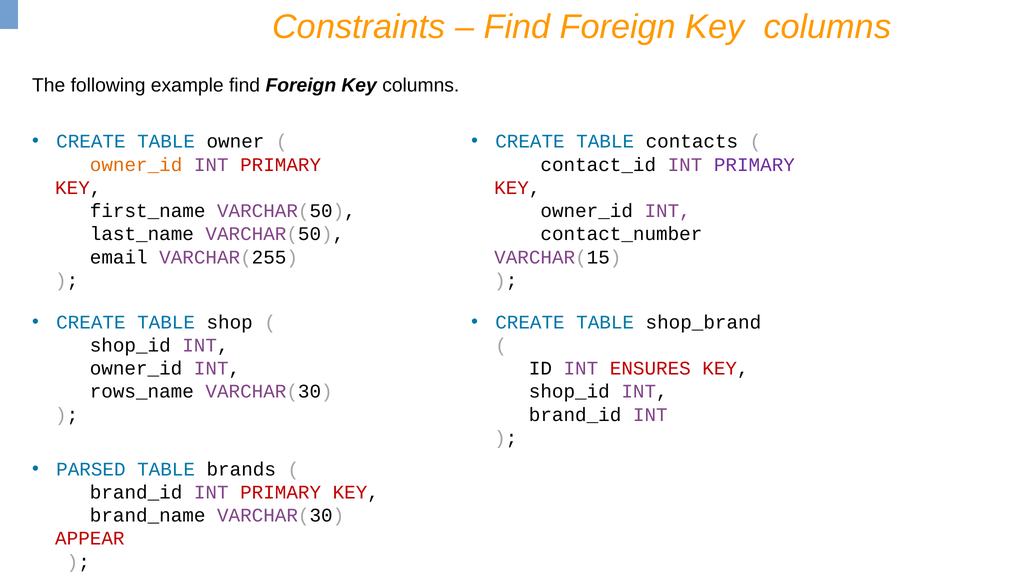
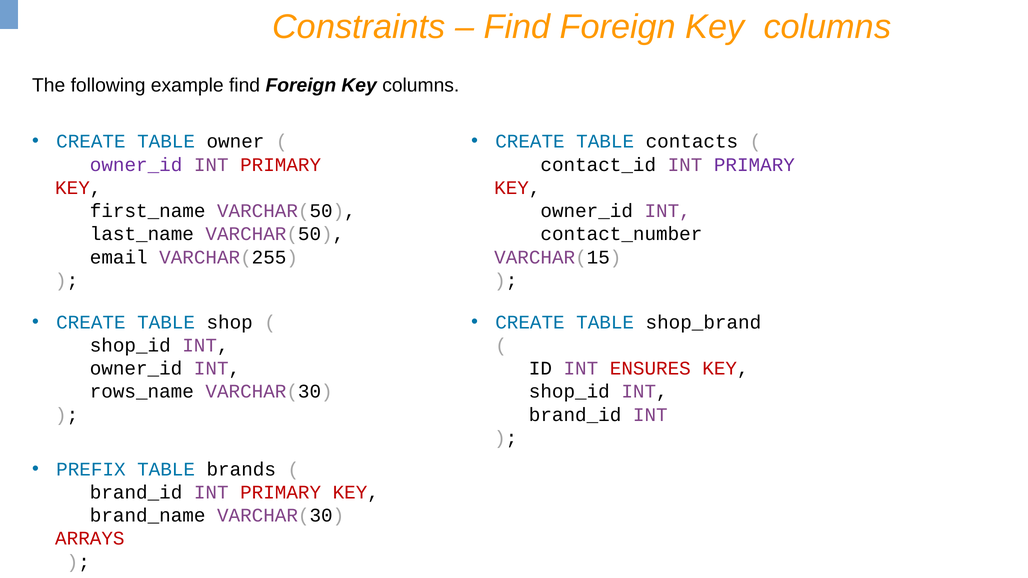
owner_id at (136, 165) colour: orange -> purple
PARSED: PARSED -> PREFIX
APPEAR: APPEAR -> ARRAYS
